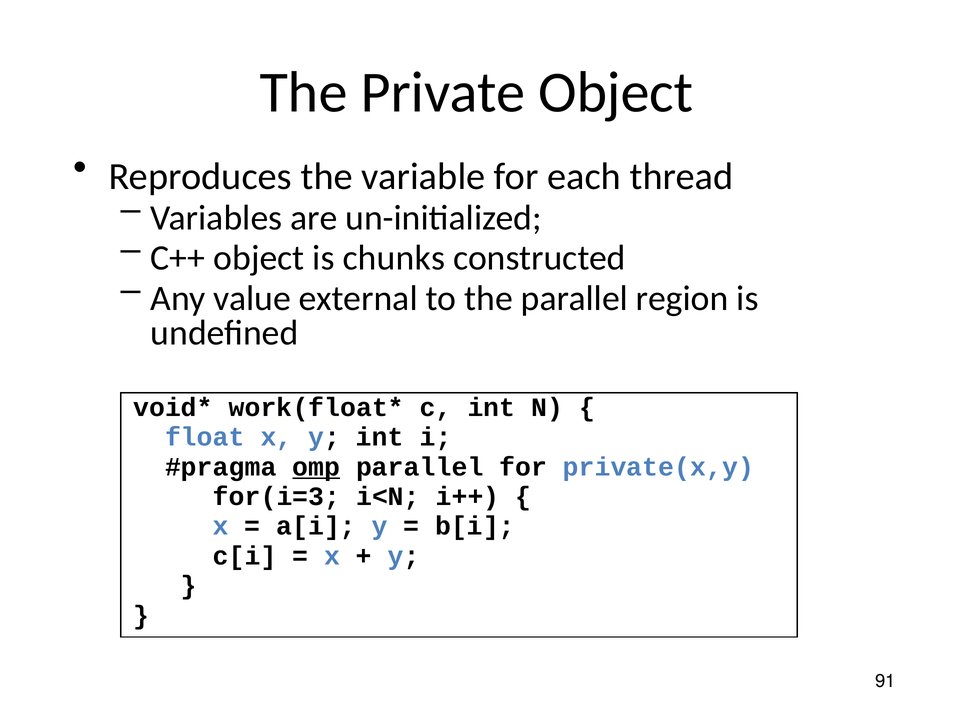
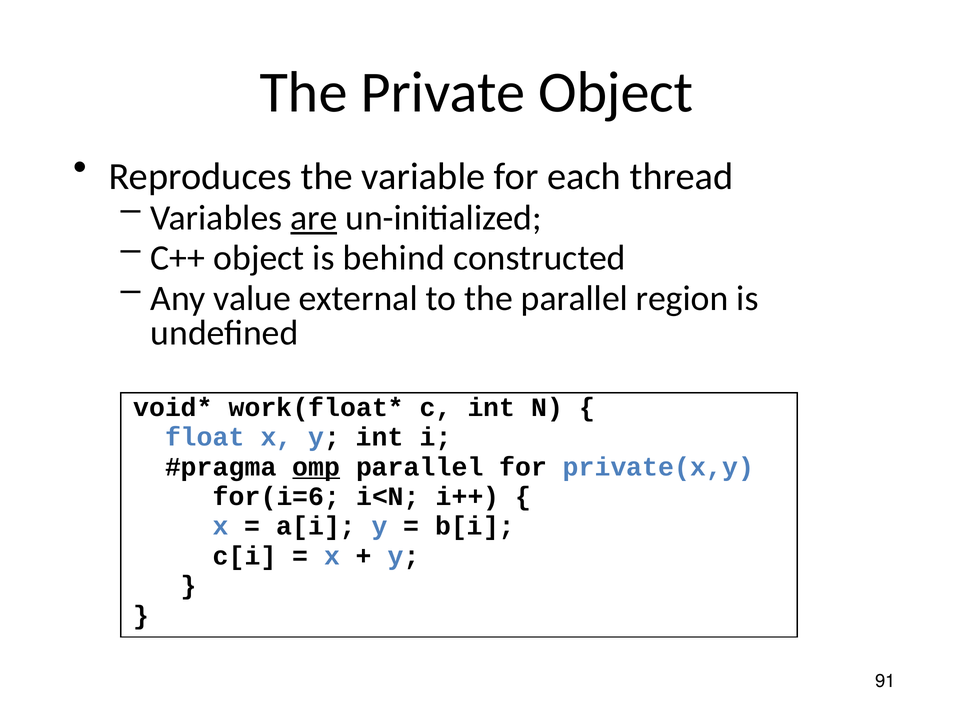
are underline: none -> present
chunks: chunks -> behind
for(i=3: for(i=3 -> for(i=6
